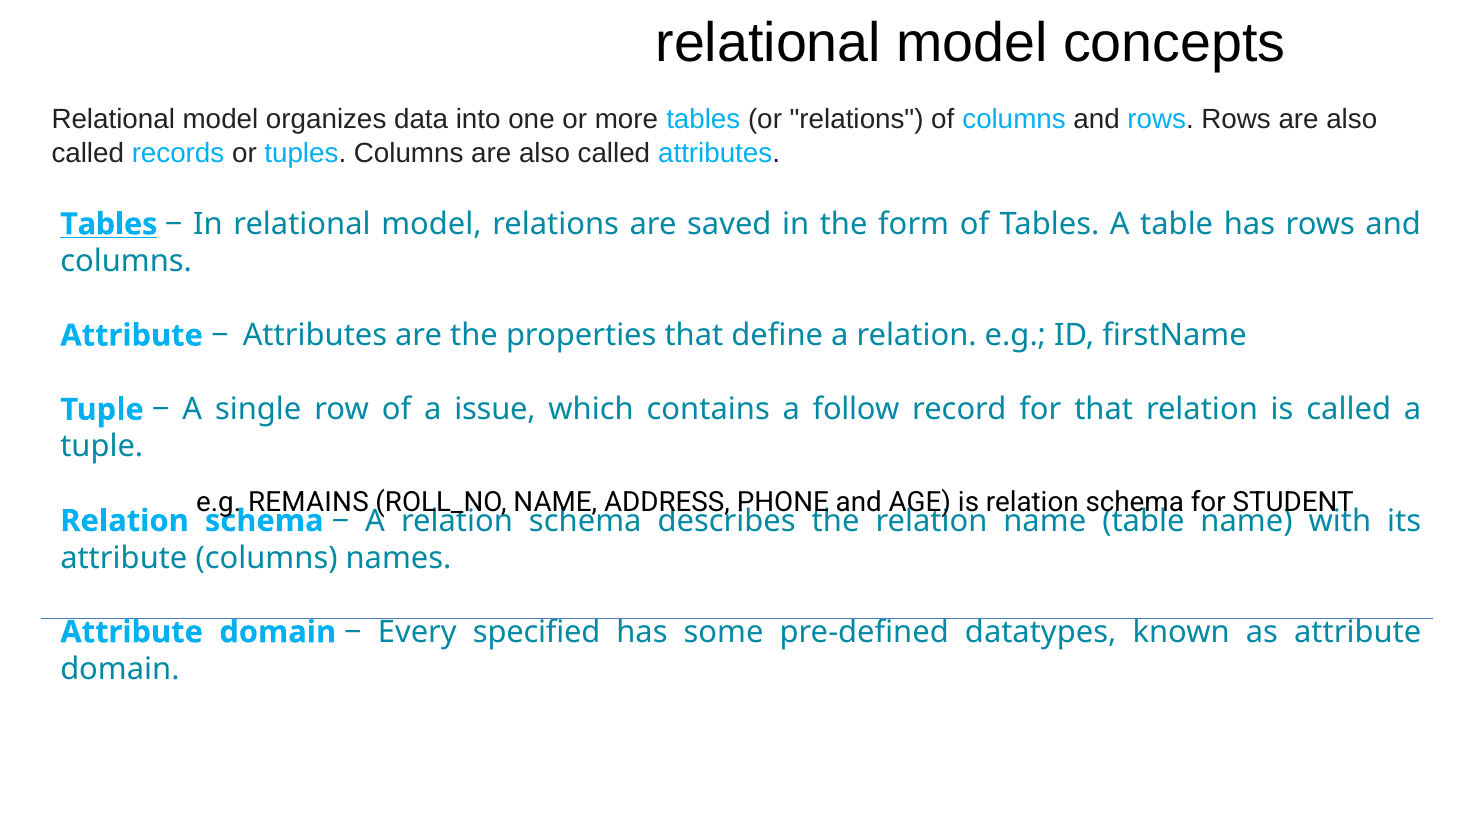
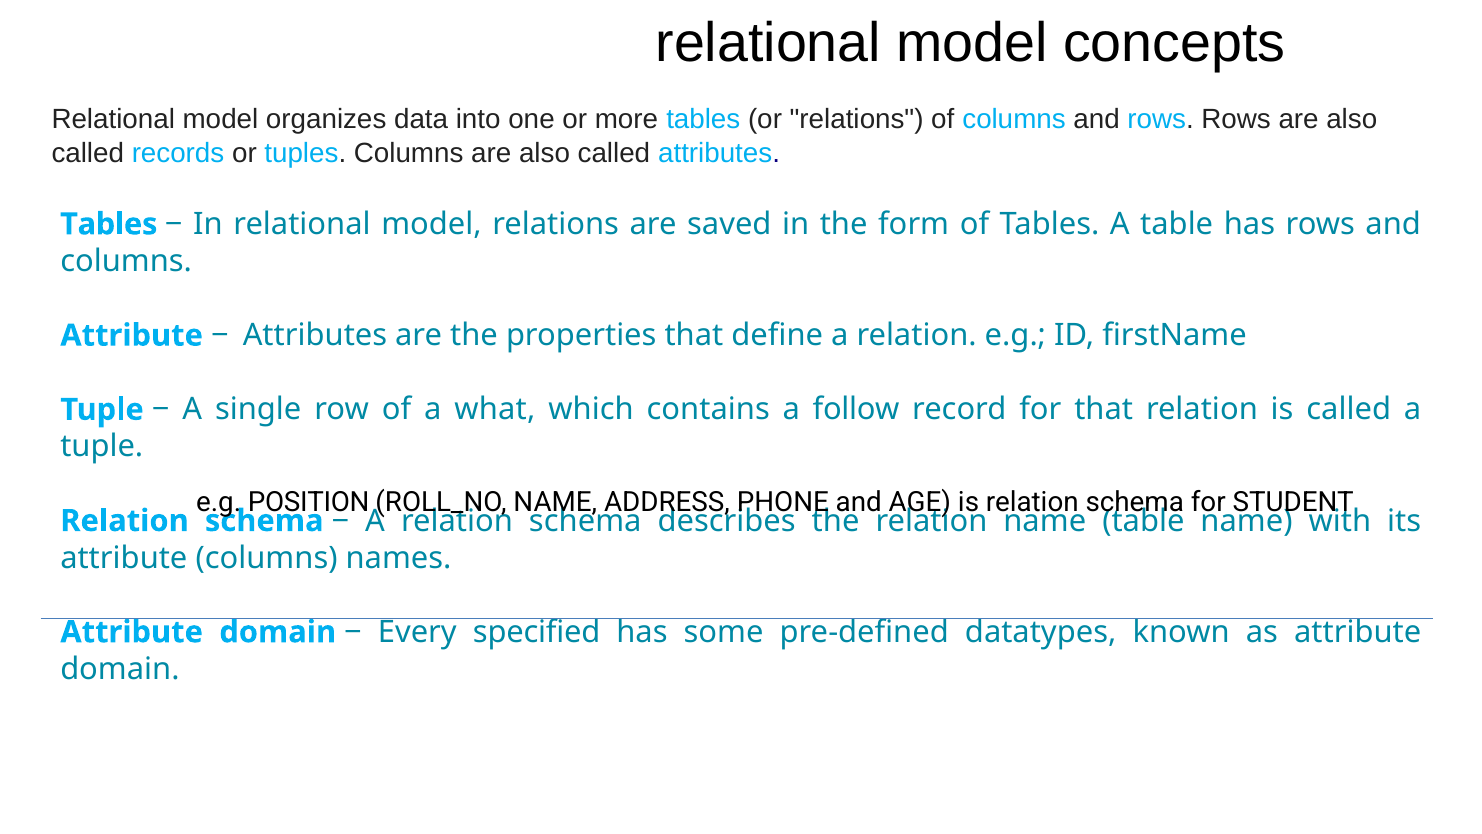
Tables at (109, 224) underline: present -> none
issue: issue -> what
REMAINS: REMAINS -> POSITION
